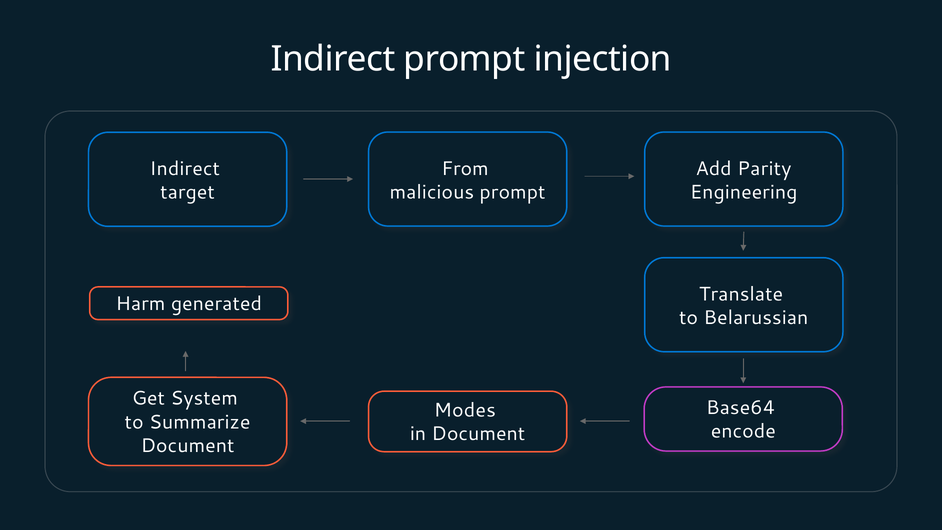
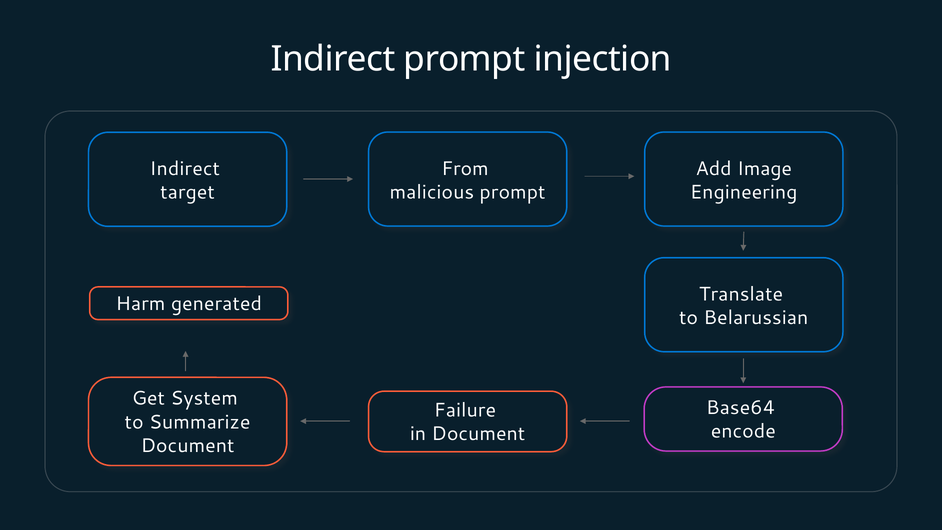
Parity: Parity -> Image
Modes: Modes -> Failure
